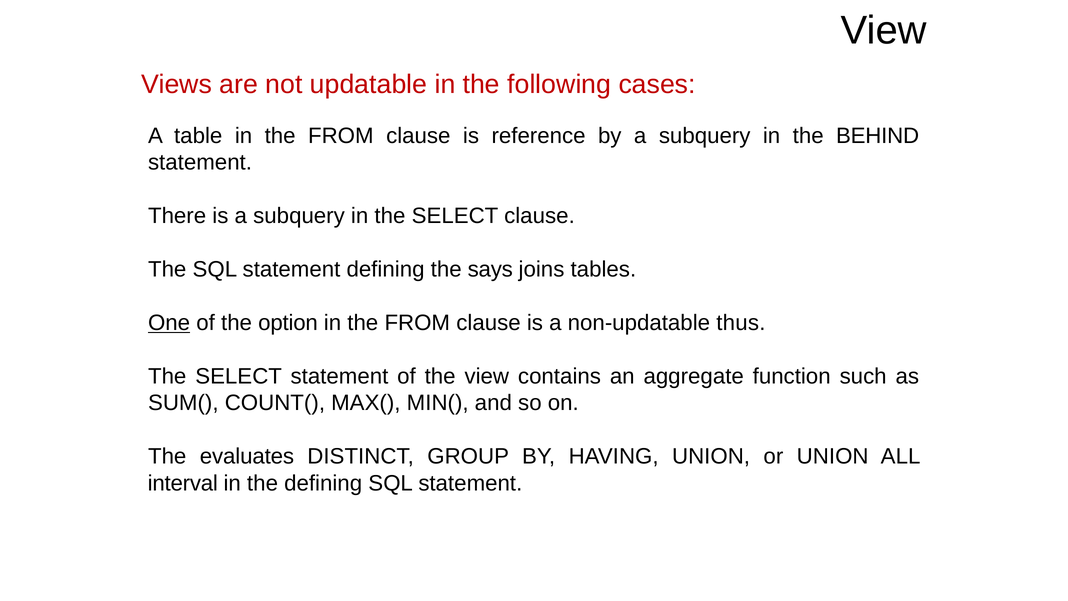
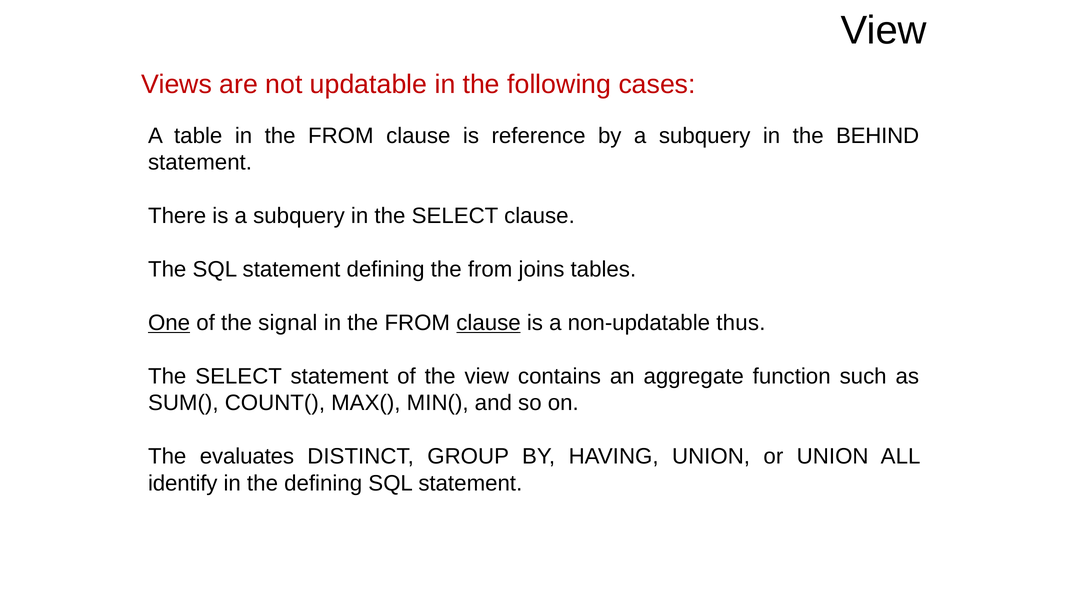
defining the says: says -> from
option: option -> signal
clause at (488, 323) underline: none -> present
interval: interval -> identify
